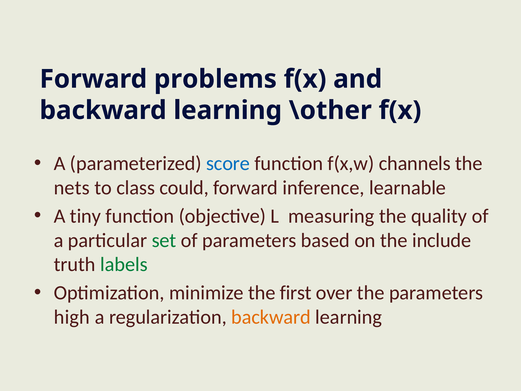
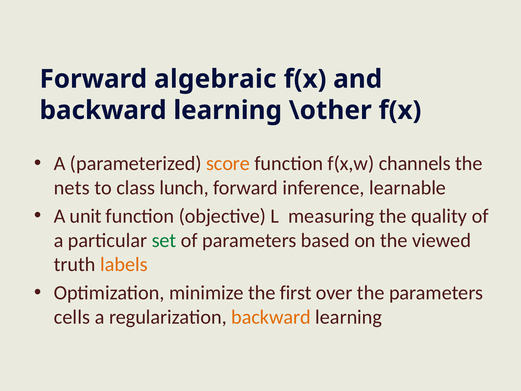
problems: problems -> algebraic
score colour: blue -> orange
could: could -> lunch
tiny: tiny -> unit
include: include -> viewed
labels colour: green -> orange
high: high -> cells
